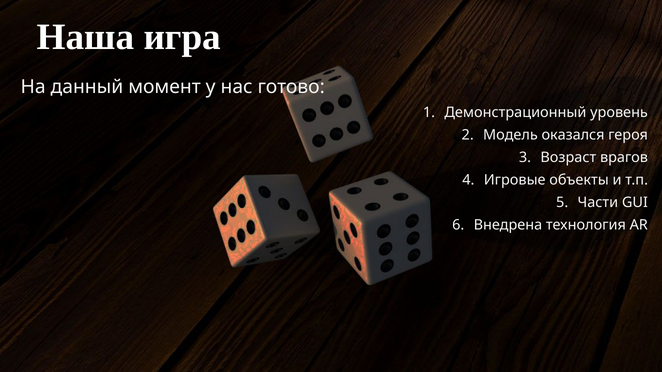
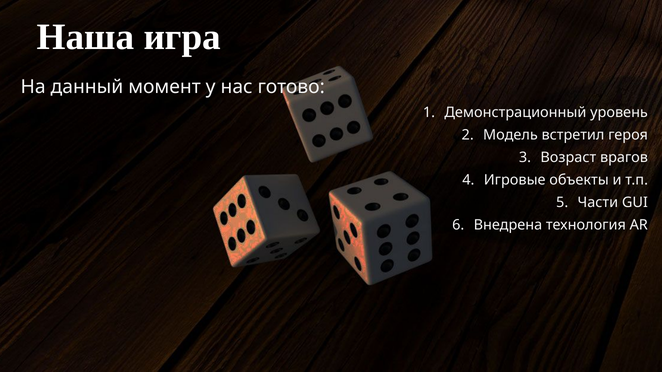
оказался: оказался -> встретил
